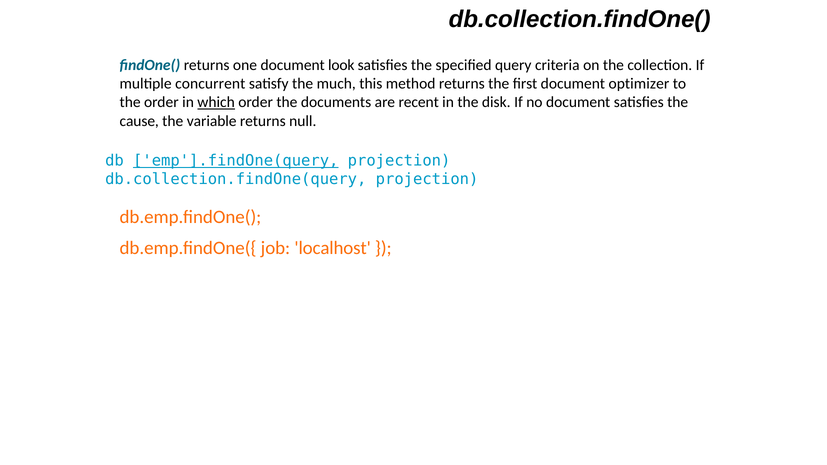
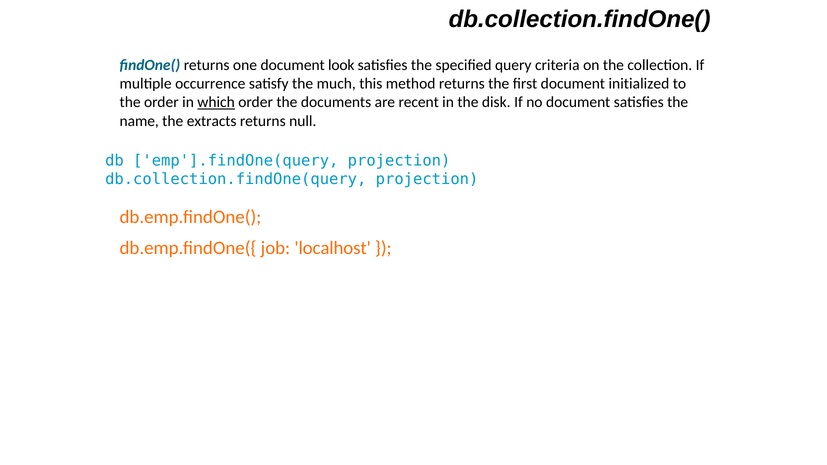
concurrent: concurrent -> occurrence
optimizer: optimizer -> initialized
cause: cause -> name
variable: variable -> extracts
emp'].findOne(query underline: present -> none
